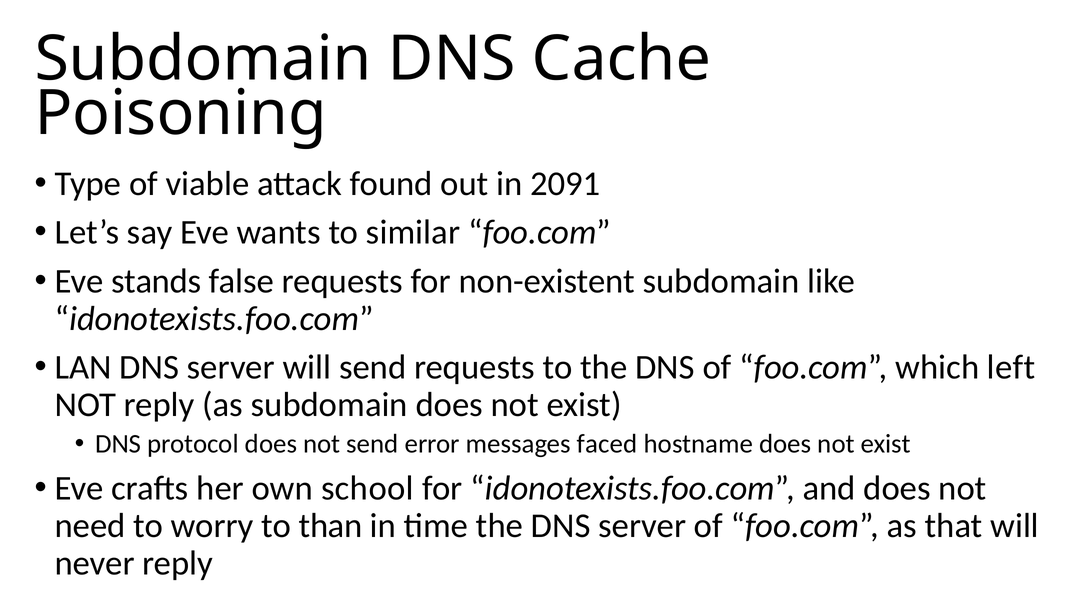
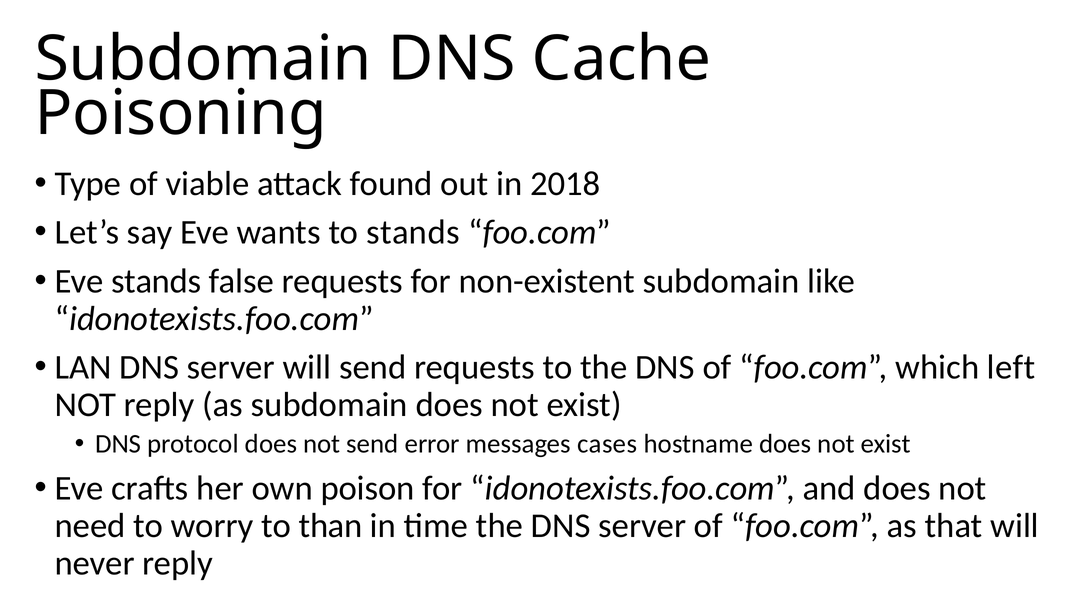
2091: 2091 -> 2018
to similar: similar -> stands
faced: faced -> cases
school: school -> poison
